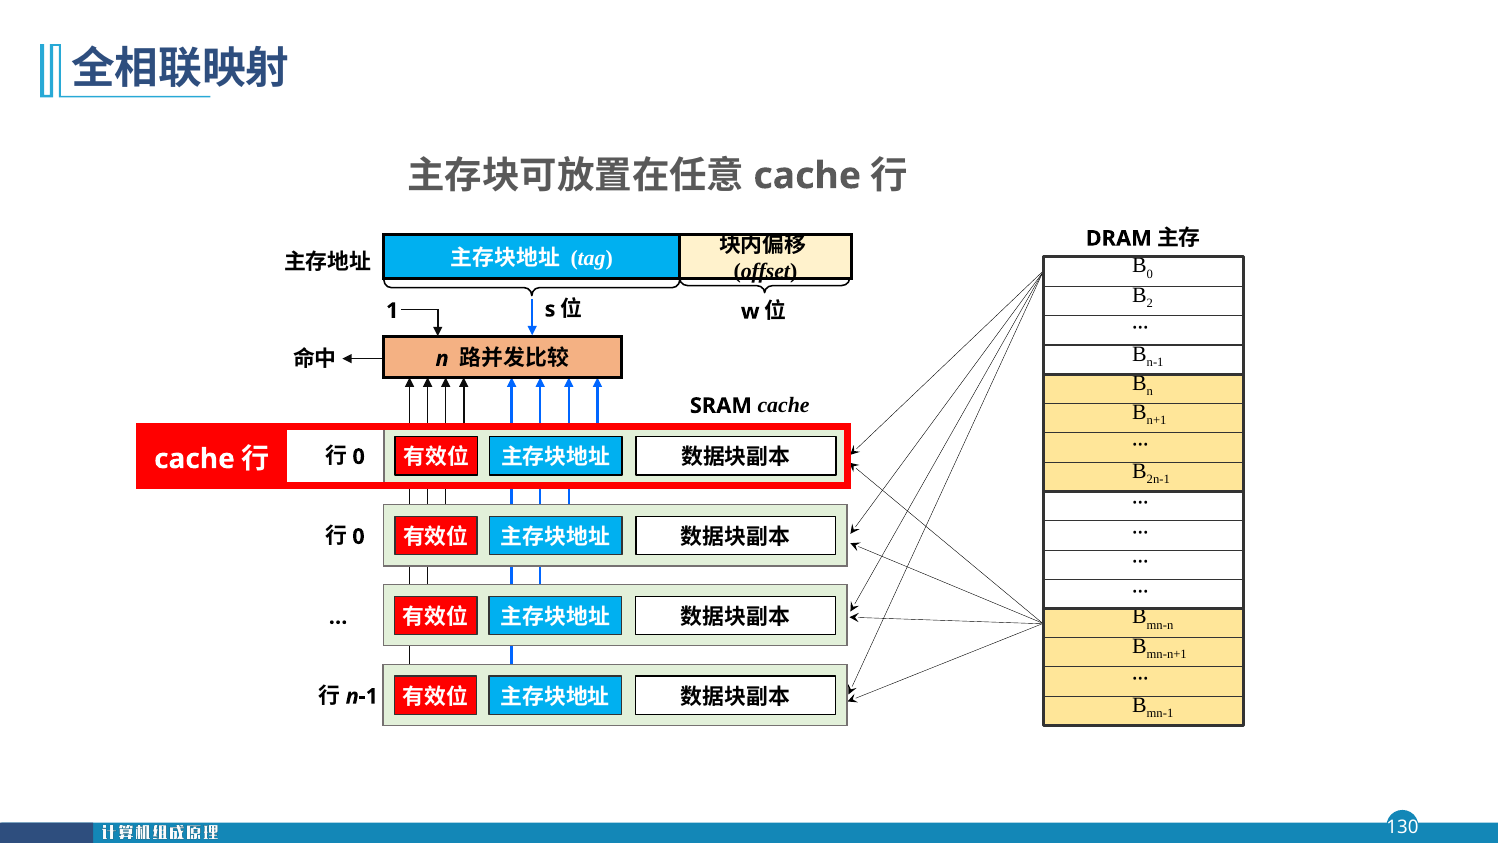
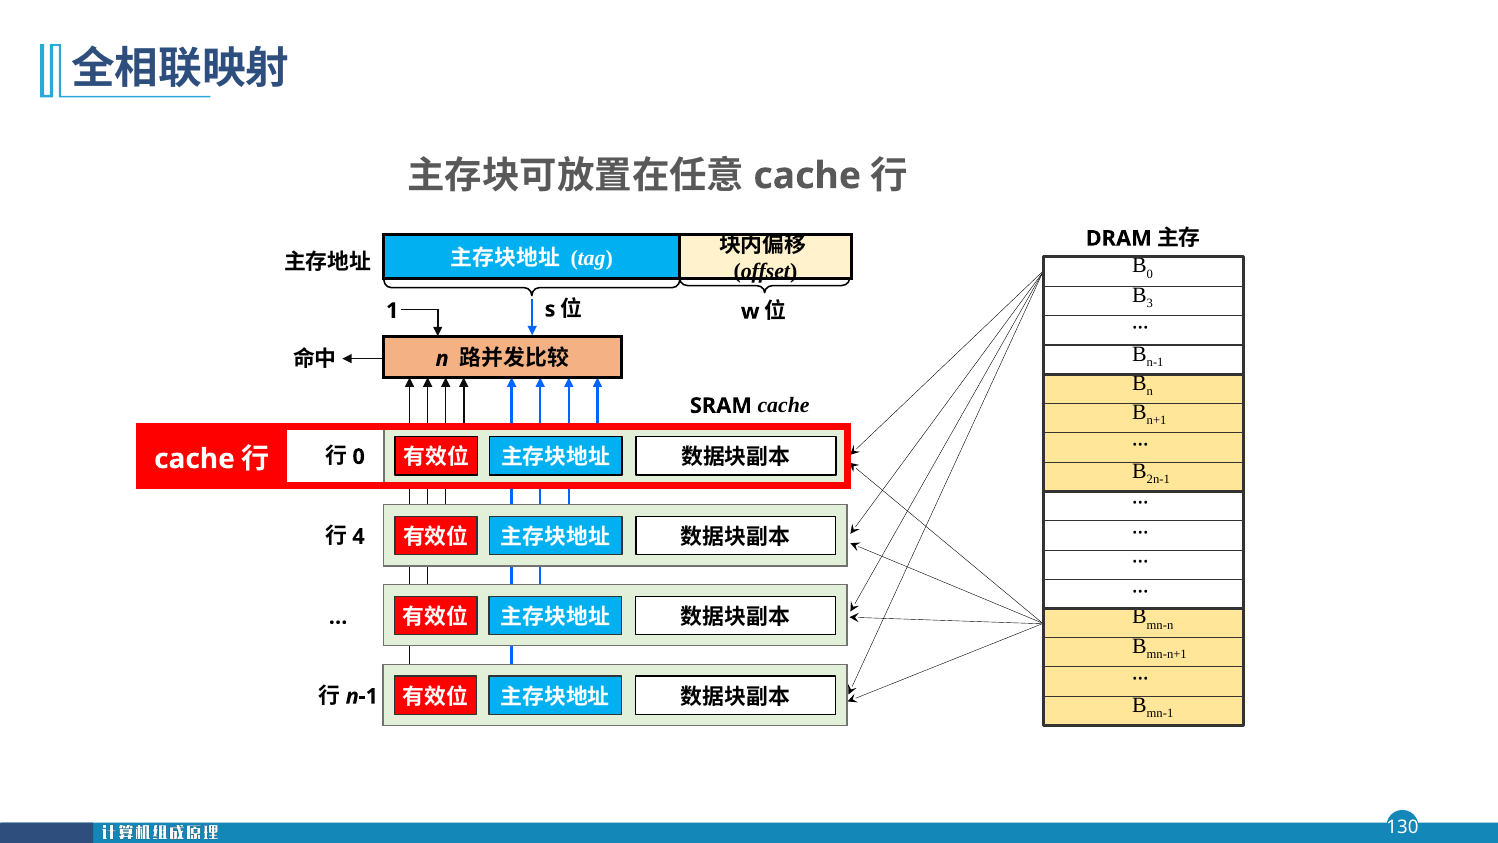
2: 2 -> 3
0 at (358, 536): 0 -> 4
